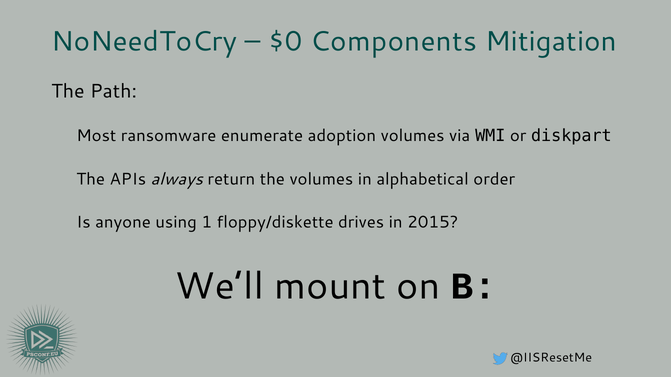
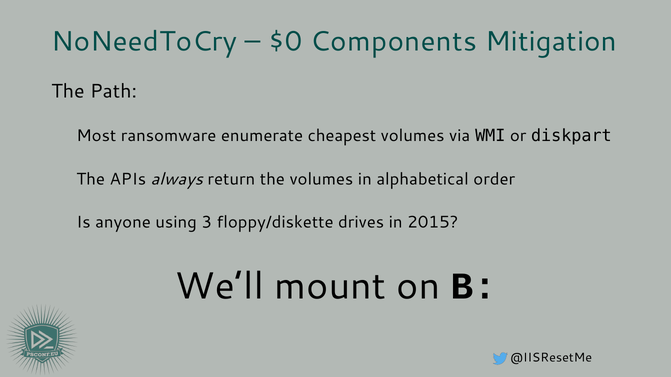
adoption: adoption -> cheapest
1: 1 -> 3
